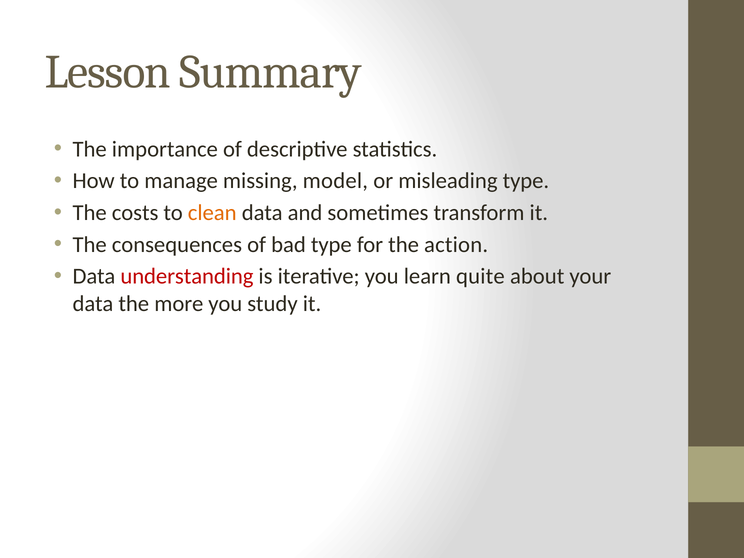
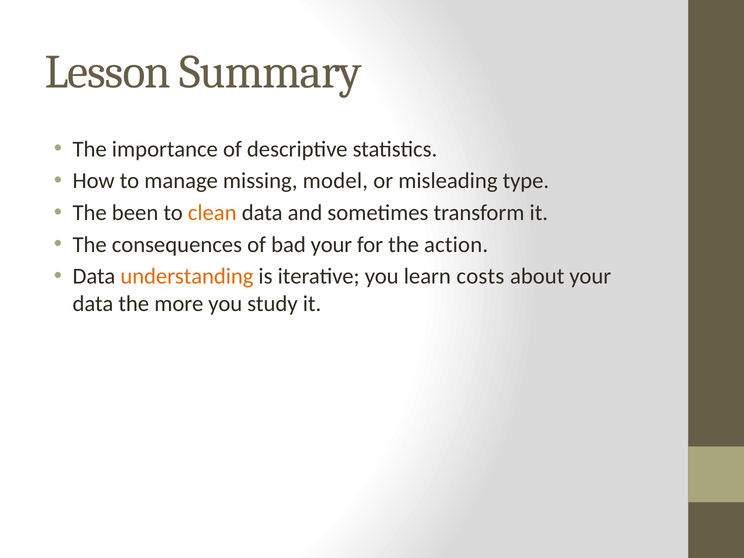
costs: costs -> been
bad type: type -> your
understanding colour: red -> orange
quite: quite -> costs
